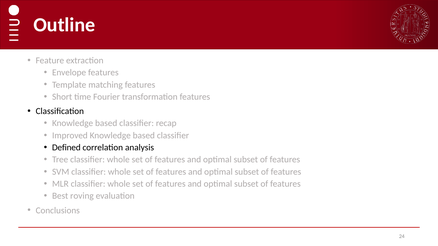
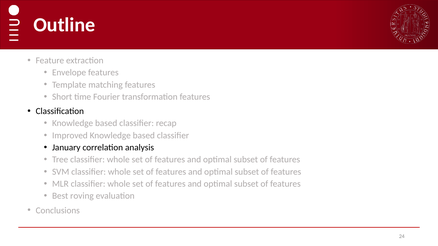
Defined: Defined -> January
